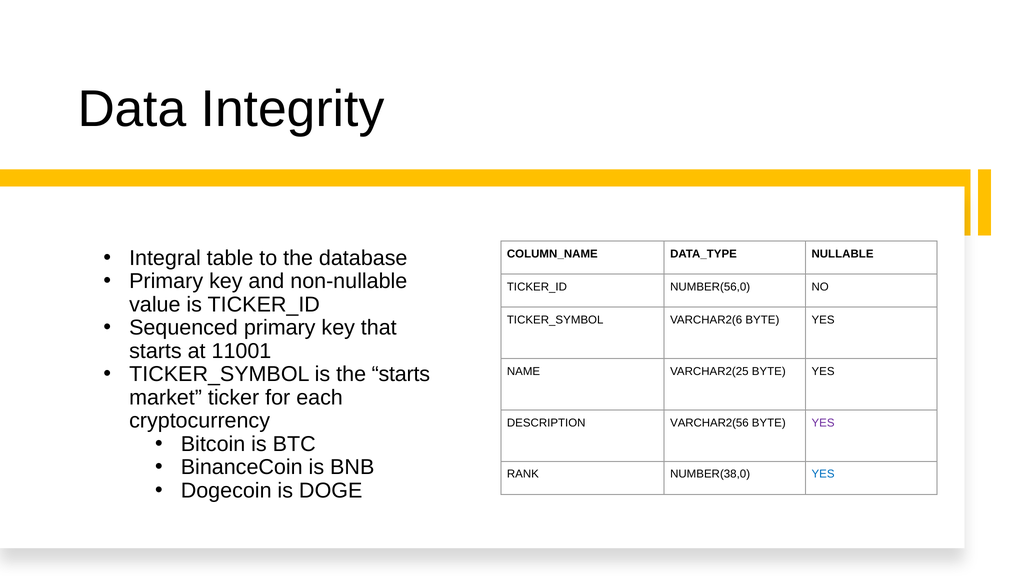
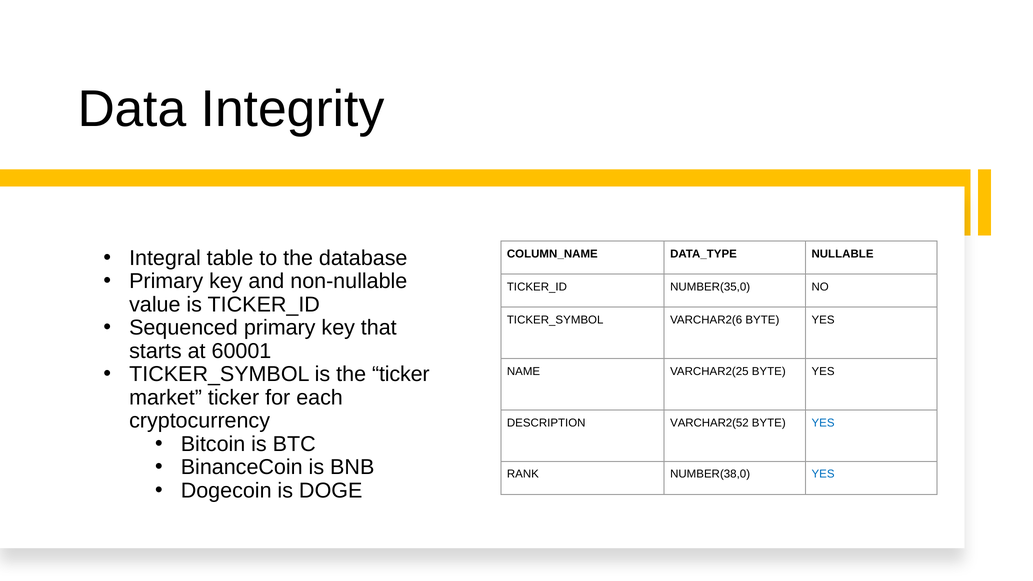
NUMBER(56,0: NUMBER(56,0 -> NUMBER(35,0
11001: 11001 -> 60001
the starts: starts -> ticker
VARCHAR2(56: VARCHAR2(56 -> VARCHAR2(52
YES at (823, 423) colour: purple -> blue
